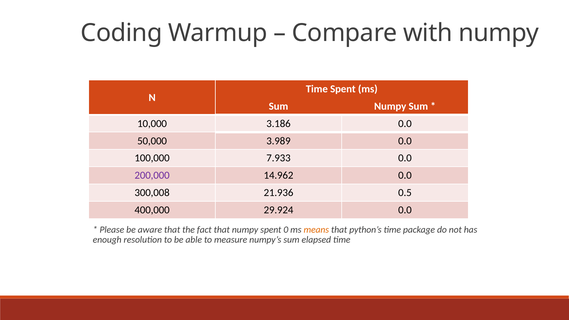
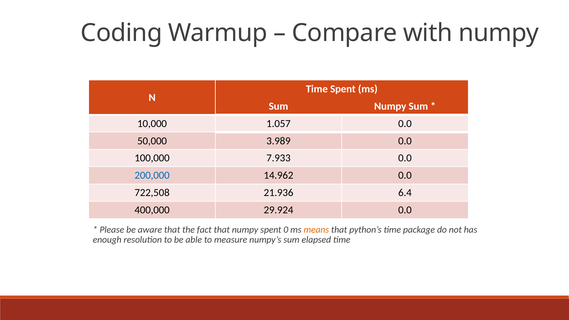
3.186: 3.186 -> 1.057
200,000 colour: purple -> blue
300,008: 300,008 -> 722,508
0.5: 0.5 -> 6.4
